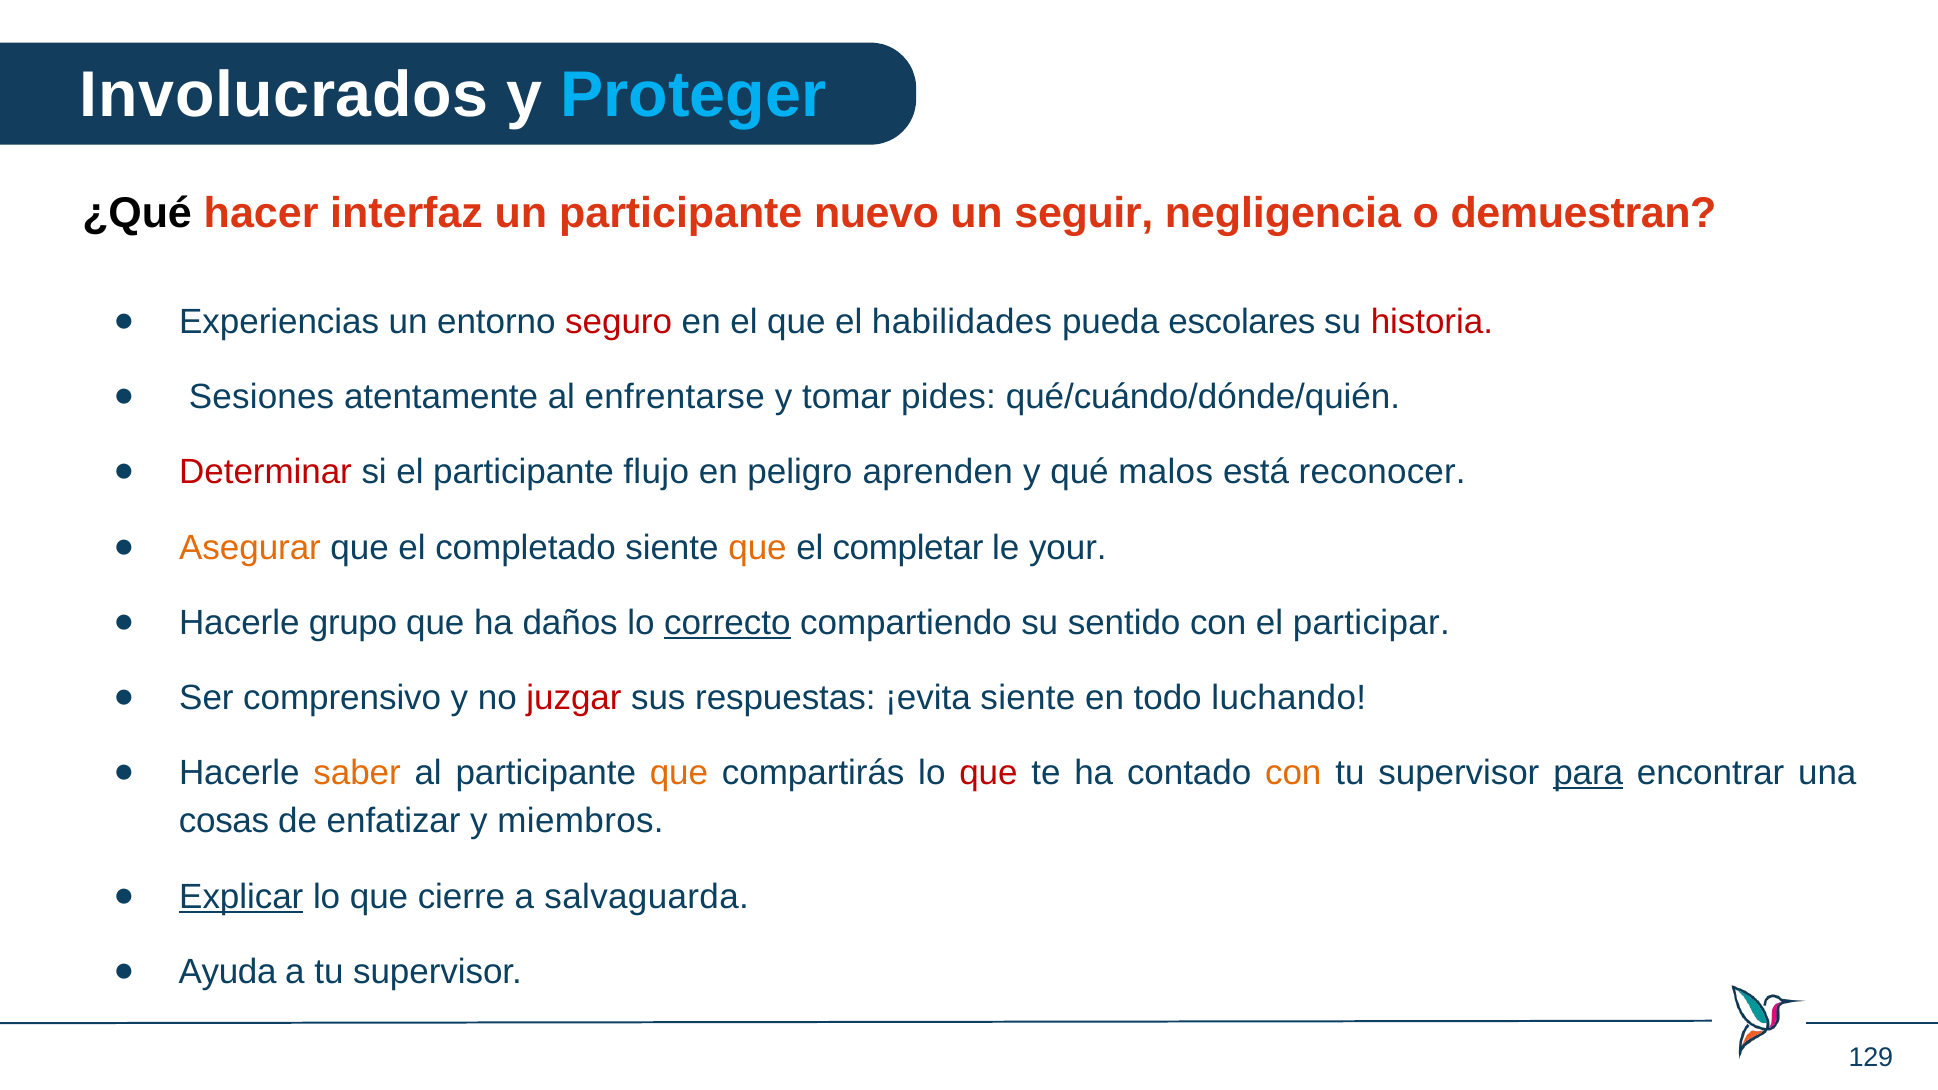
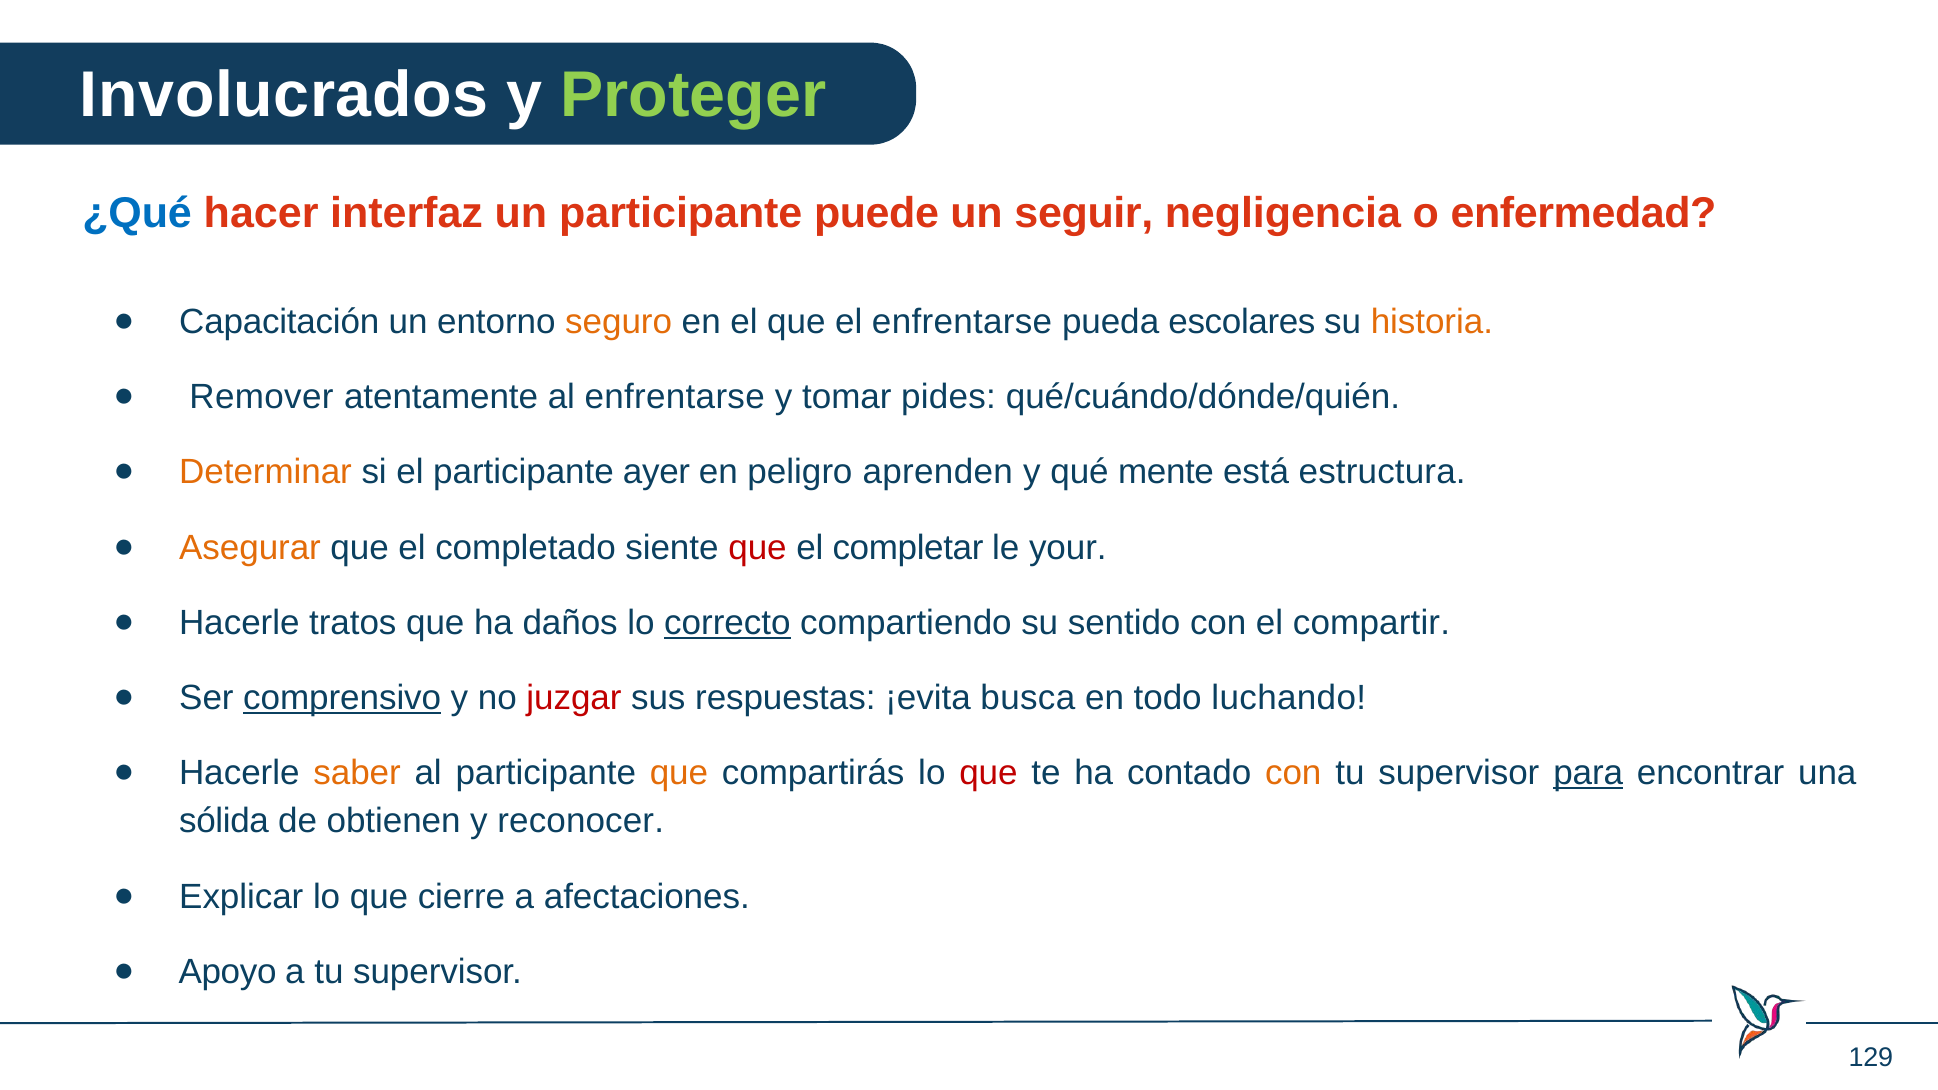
Proteger colour: light blue -> light green
¿Qué colour: black -> blue
nuevo: nuevo -> puede
demuestran: demuestran -> enfermedad
Experiencias: Experiencias -> Capacitación
seguro colour: red -> orange
el habilidades: habilidades -> enfrentarse
historia colour: red -> orange
Sesiones: Sesiones -> Remover
Determinar colour: red -> orange
flujo: flujo -> ayer
malos: malos -> mente
reconocer: reconocer -> estructura
que at (758, 548) colour: orange -> red
grupo: grupo -> tratos
participar: participar -> compartir
comprensivo underline: none -> present
¡evita siente: siente -> busca
cosas: cosas -> sólida
enfatizar: enfatizar -> obtienen
miembros: miembros -> reconocer
Explicar underline: present -> none
salvaguarda: salvaguarda -> afectaciones
Ayuda: Ayuda -> Apoyo
